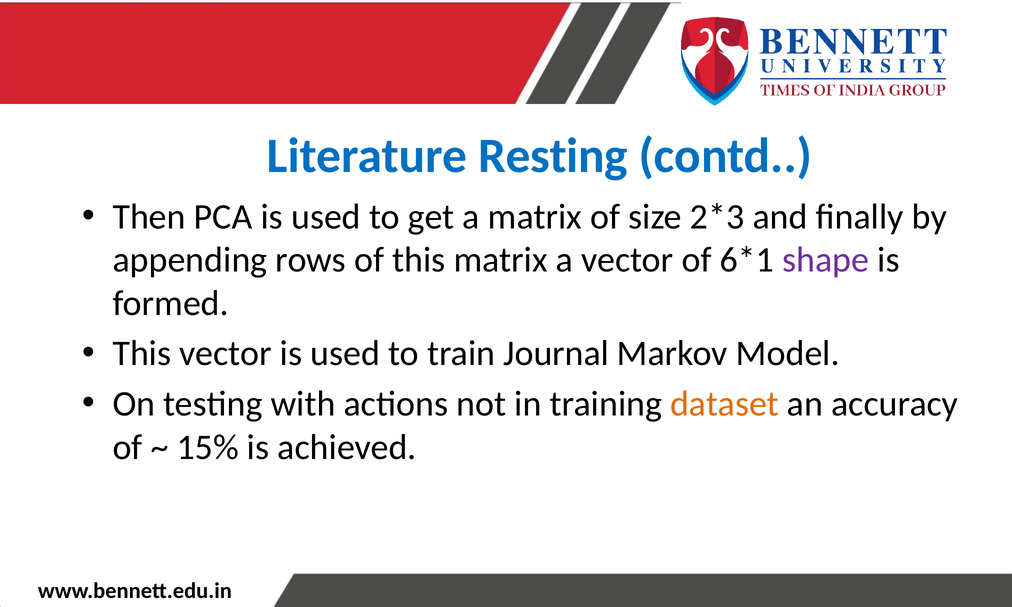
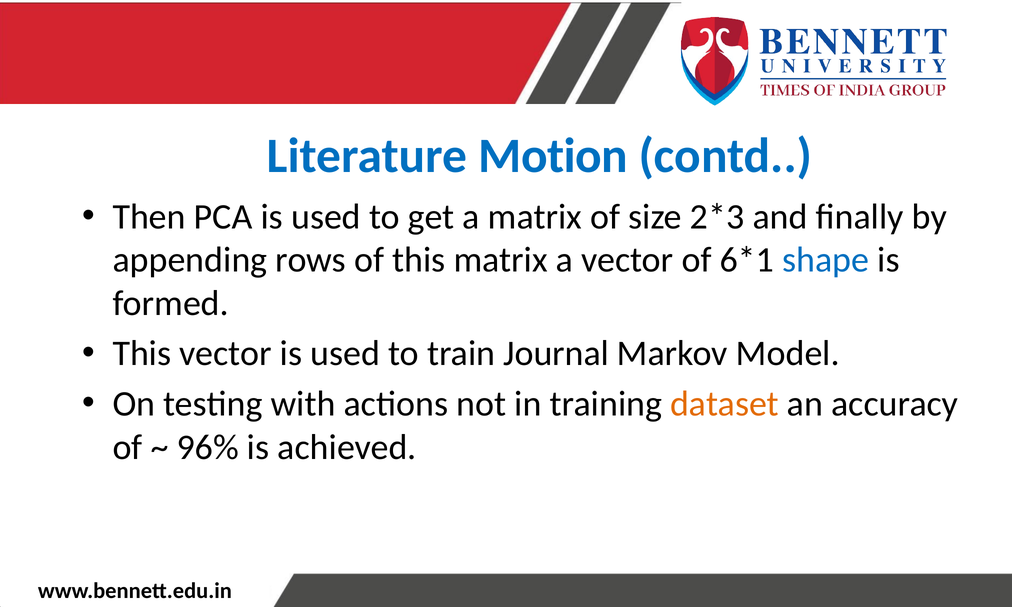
Resting: Resting -> Motion
shape colour: purple -> blue
15%: 15% -> 96%
